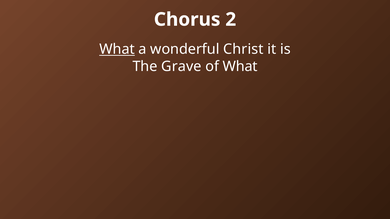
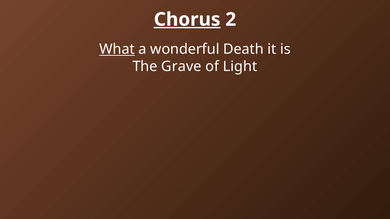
Chorus underline: none -> present
Christ: Christ -> Death
of What: What -> Light
